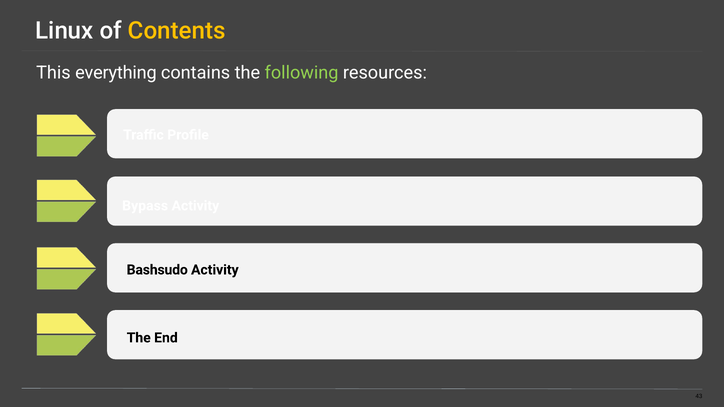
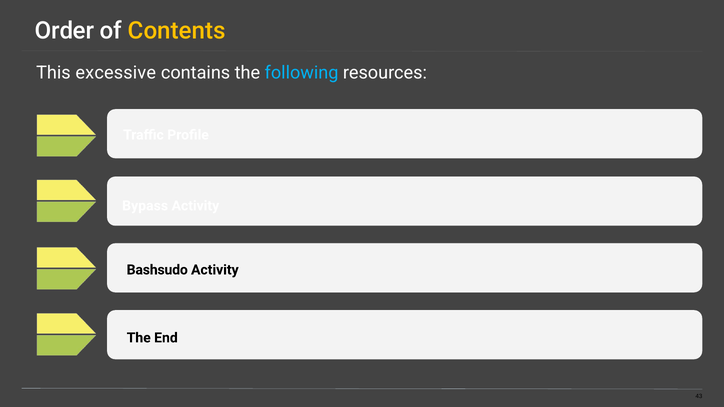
Linux: Linux -> Order
everything: everything -> excessive
following colour: light green -> light blue
